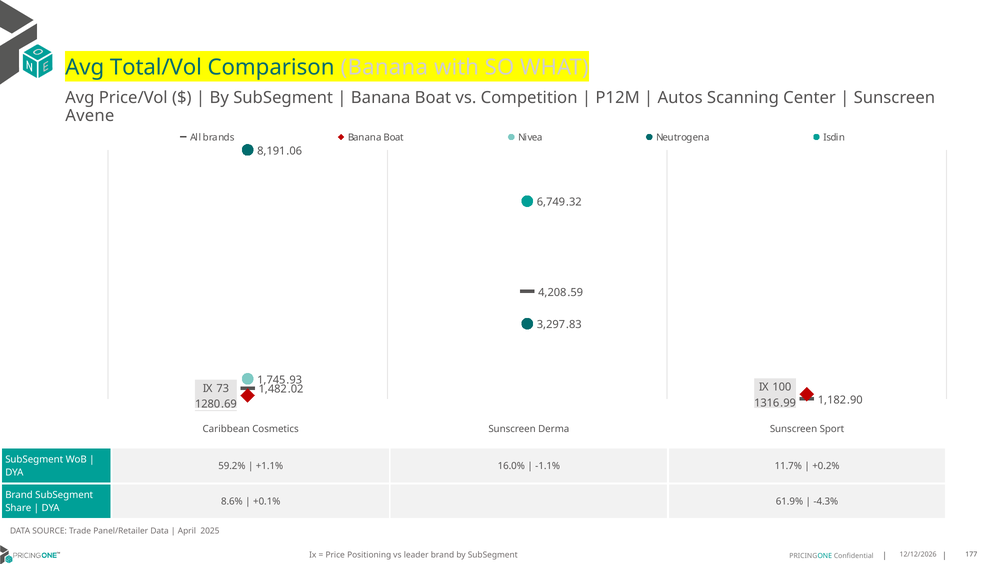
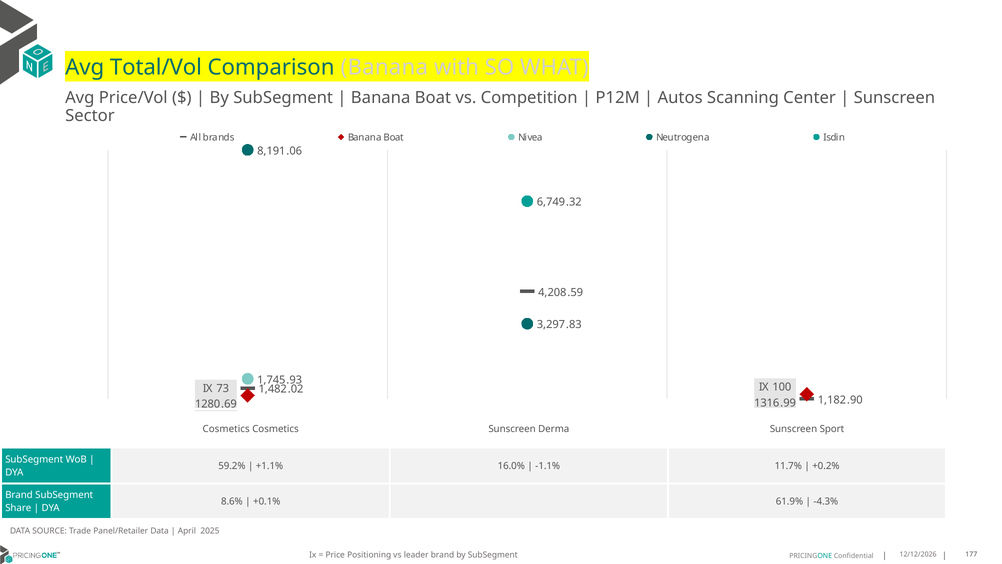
Avene: Avene -> Sector
Caribbean at (226, 429): Caribbean -> Cosmetics
